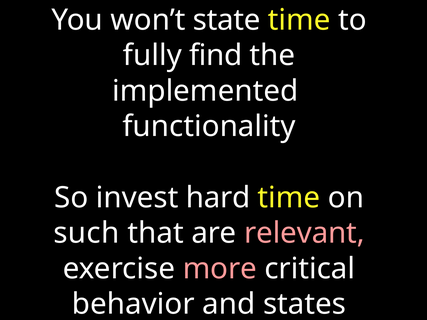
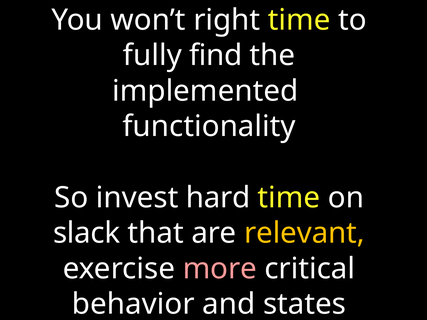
state: state -> right
such: such -> slack
relevant colour: pink -> yellow
